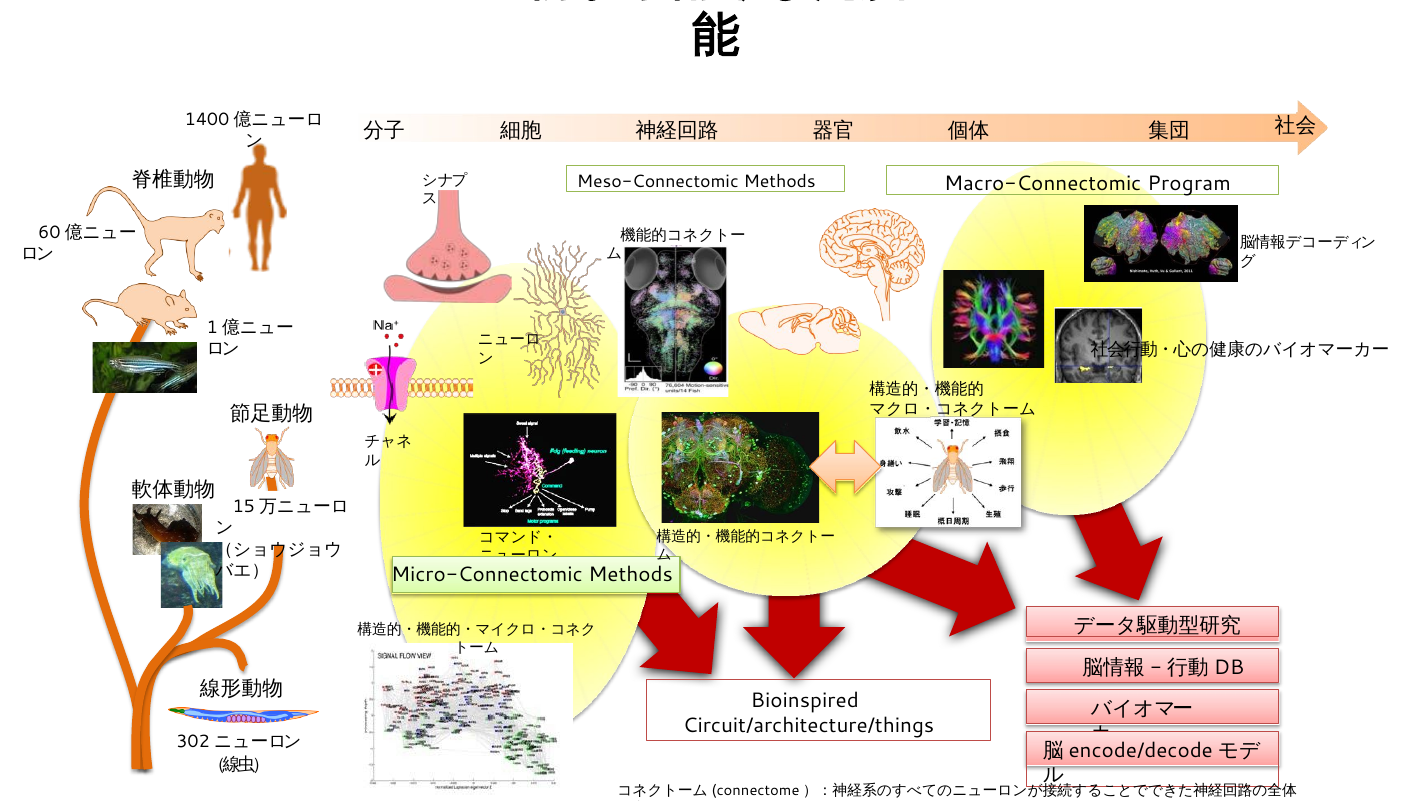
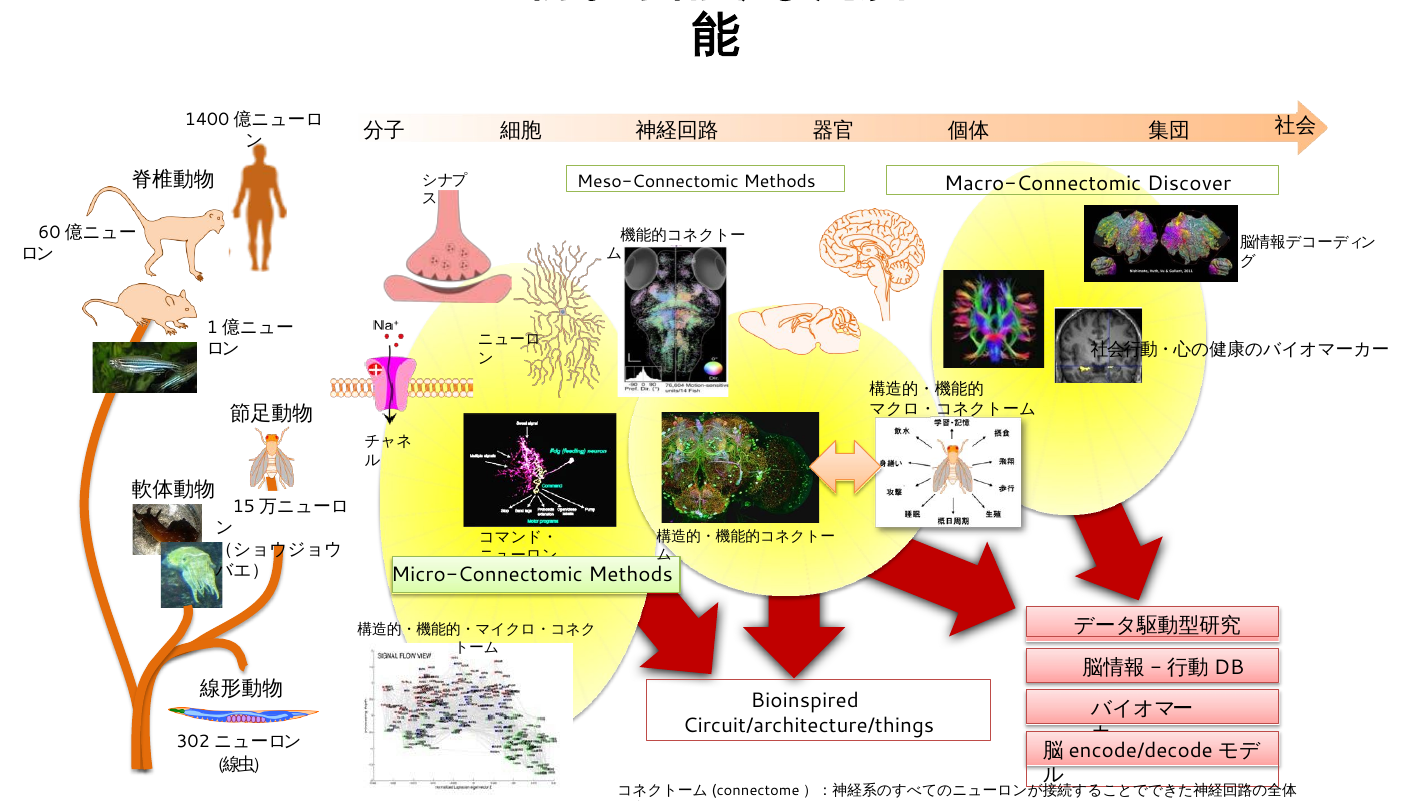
Program: Program -> Discover
